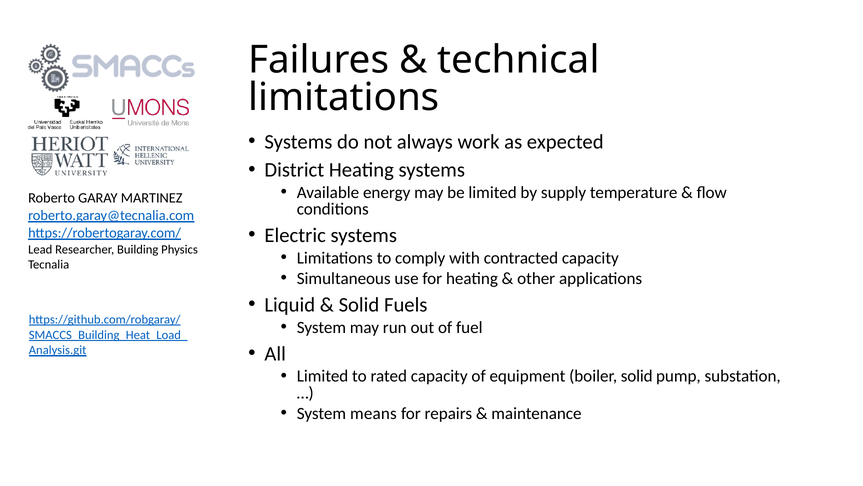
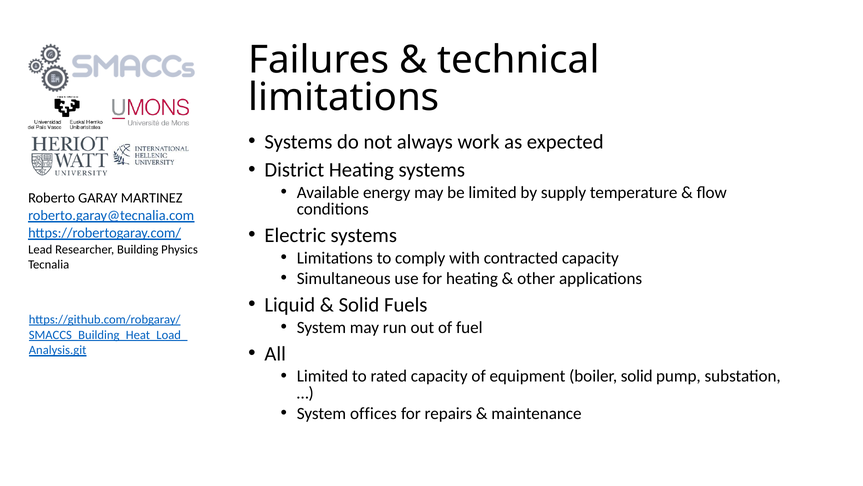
means: means -> offices
